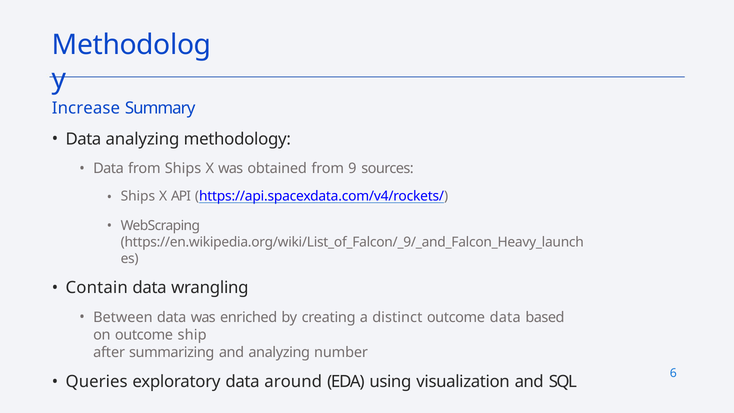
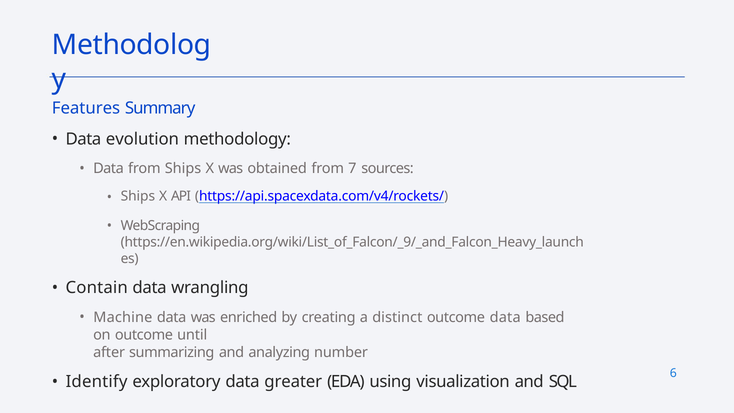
Increase: Increase -> Features
Data analyzing: analyzing -> evolution
9: 9 -> 7
Between: Between -> Machine
ship: ship -> until
Queries: Queries -> Identify
around: around -> greater
